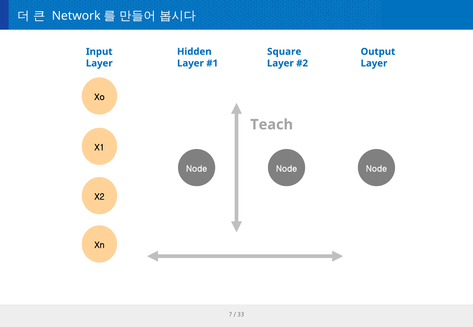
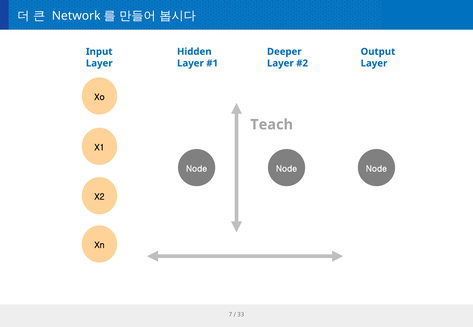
Square: Square -> Deeper
